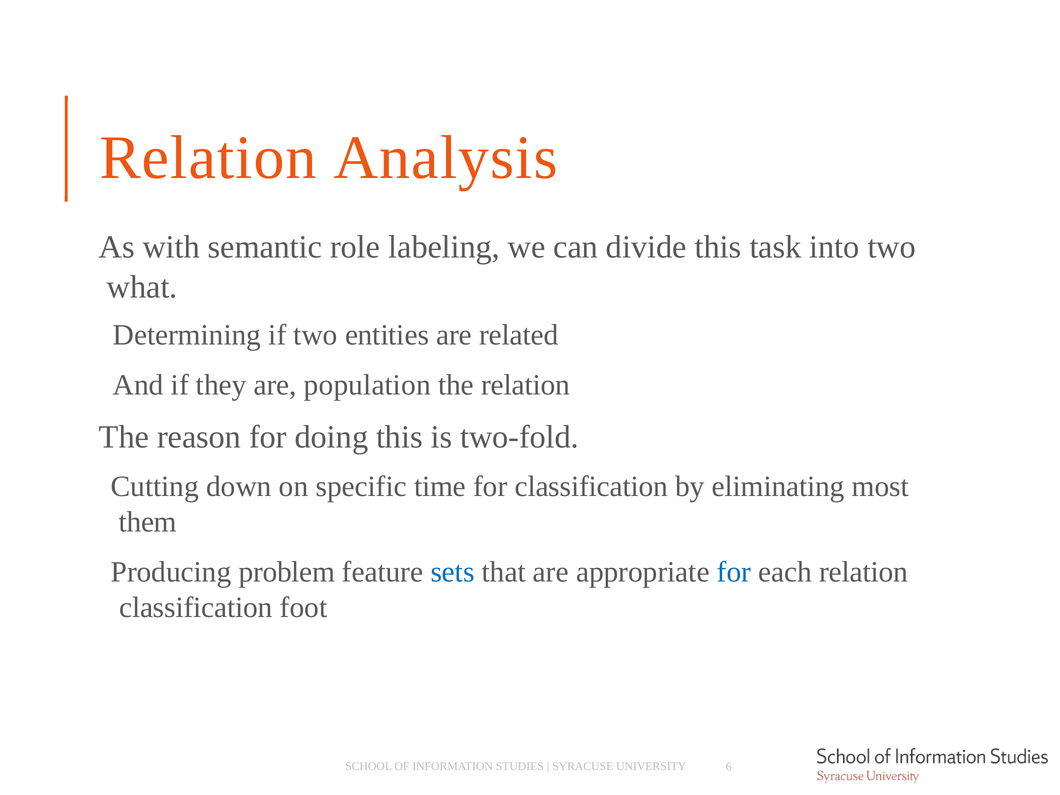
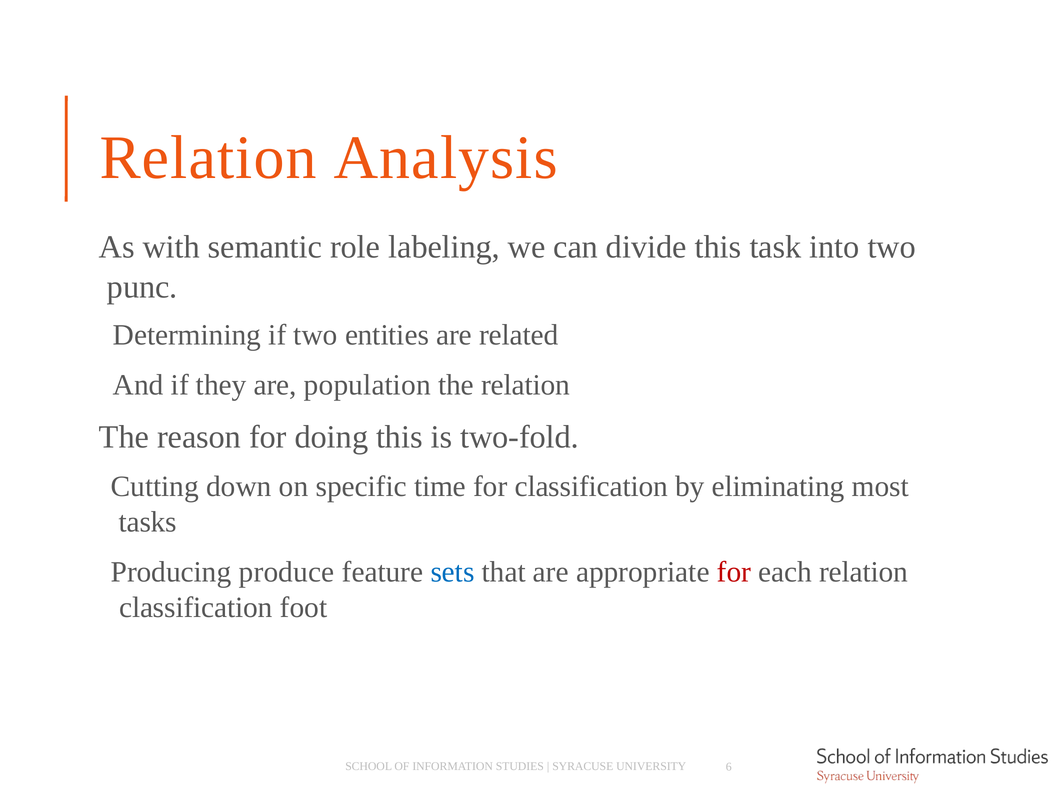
what: what -> punc
them: them -> tasks
problem: problem -> produce
for at (734, 572) colour: blue -> red
